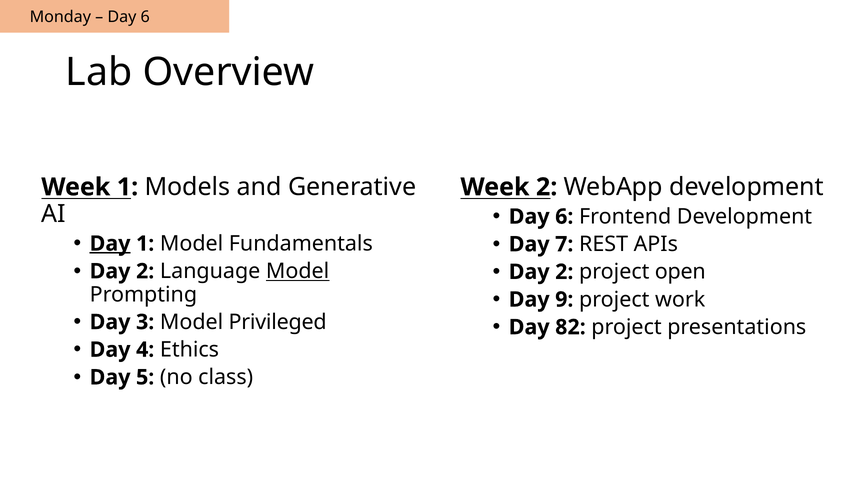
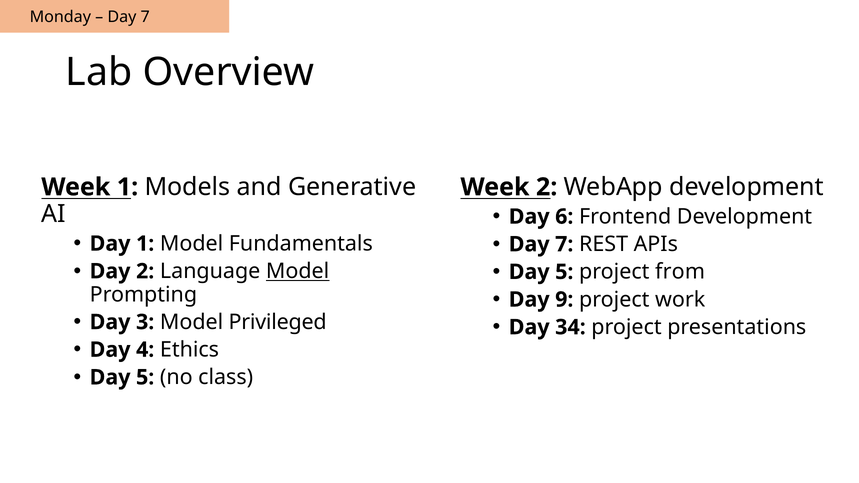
6 at (145, 17): 6 -> 7
Day at (110, 244) underline: present -> none
2 at (564, 272): 2 -> 5
open: open -> from
82: 82 -> 34
